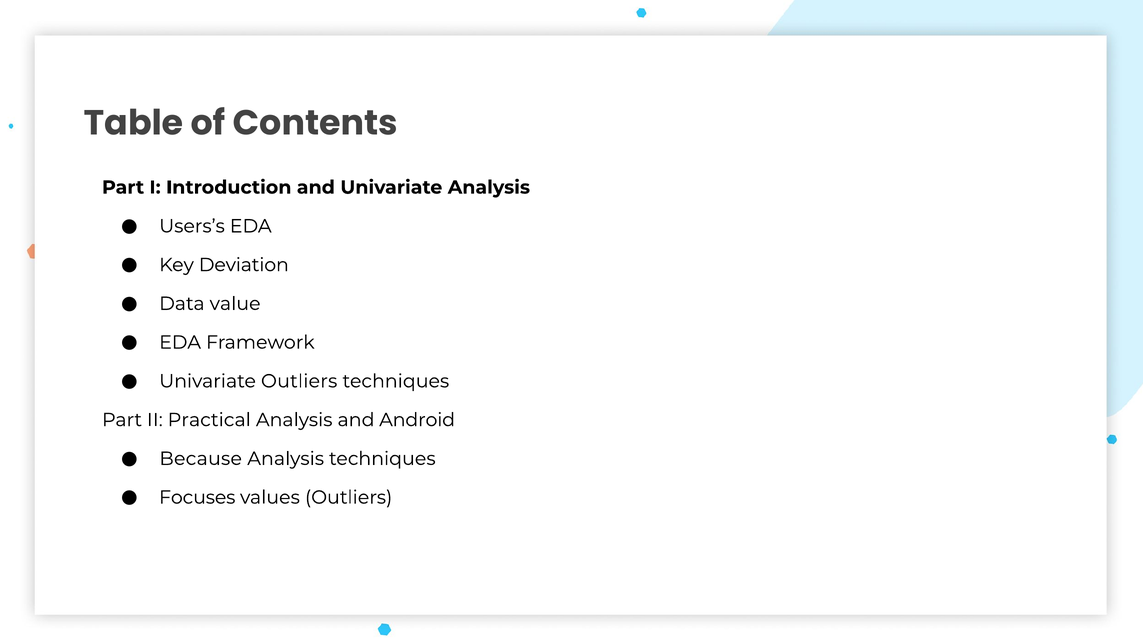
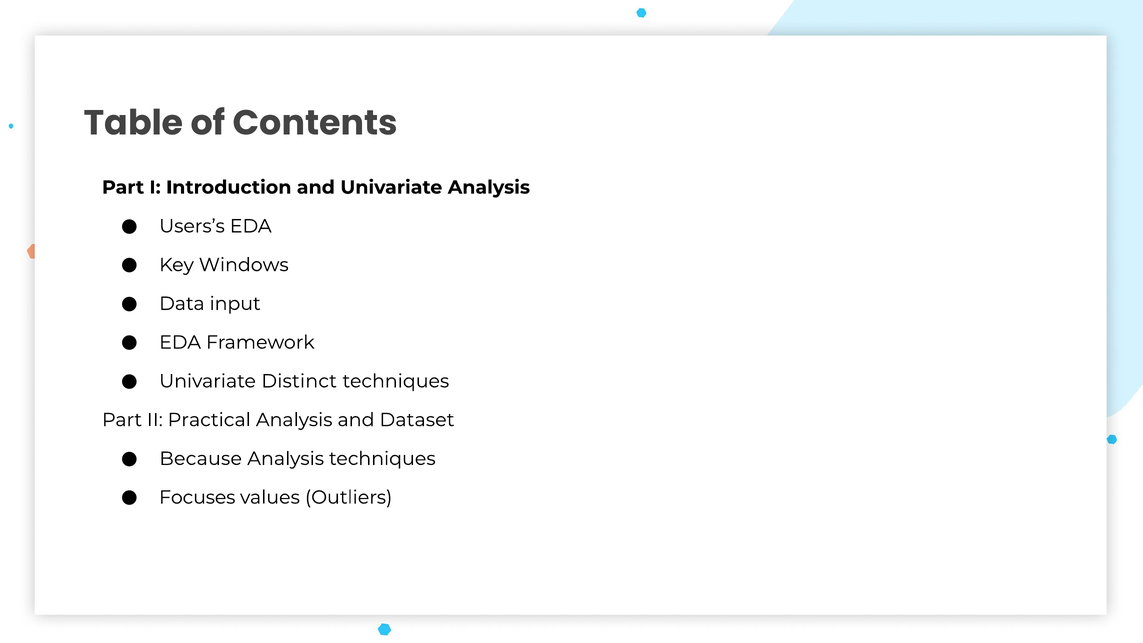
Deviation: Deviation -> Windows
value: value -> input
Univariate Outliers: Outliers -> Distinct
Android: Android -> Dataset
